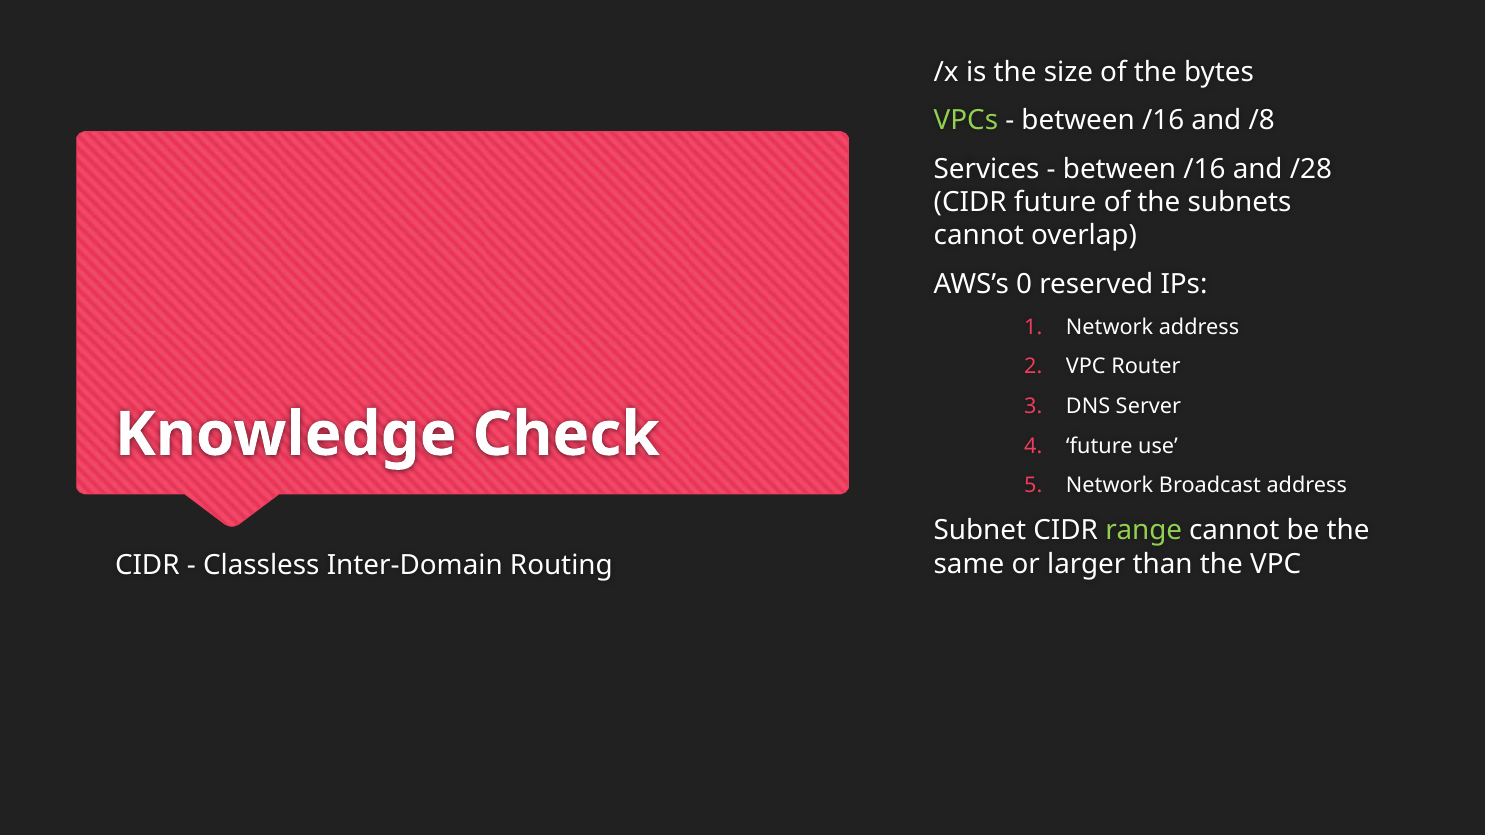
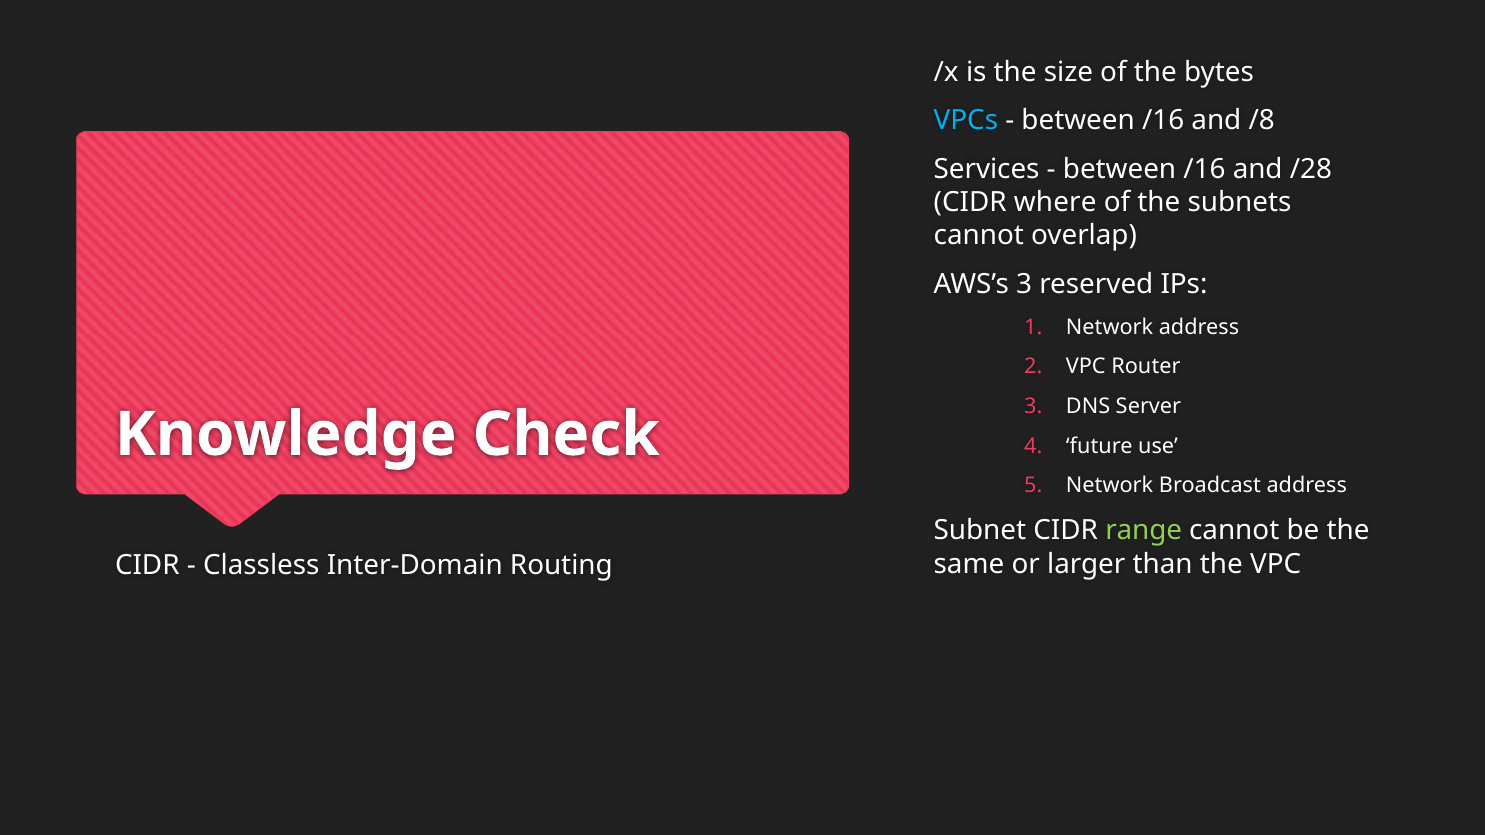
VPCs colour: light green -> light blue
CIDR future: future -> where
AWS’s 0: 0 -> 3
